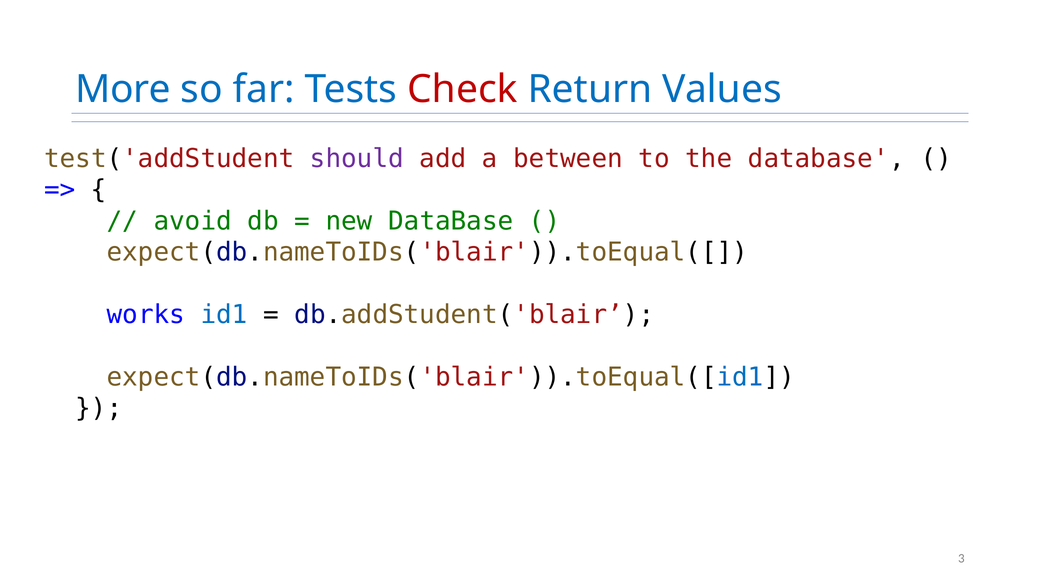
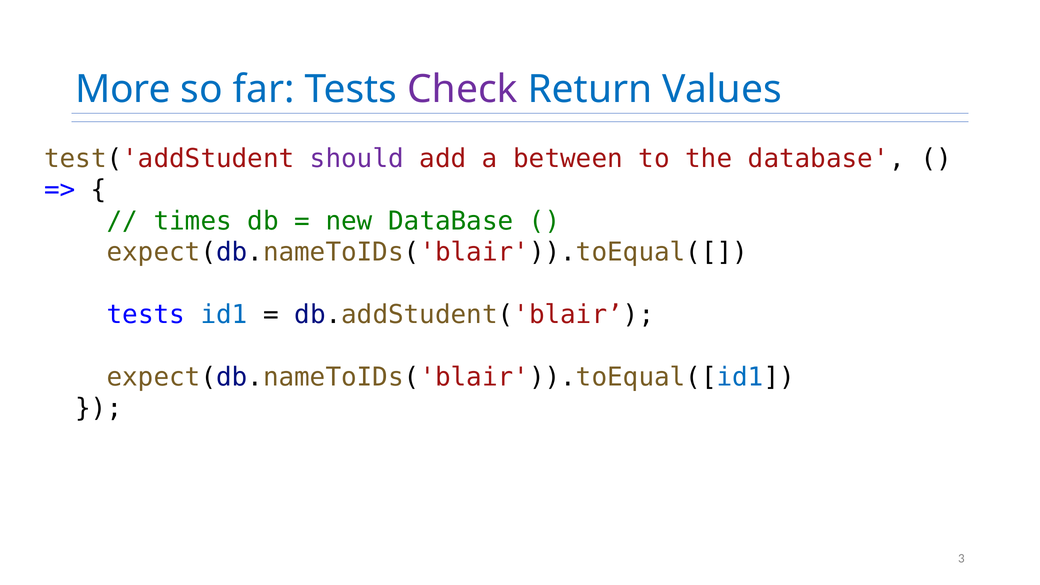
Check colour: red -> purple
avoid: avoid -> times
works at (146, 315): works -> tests
